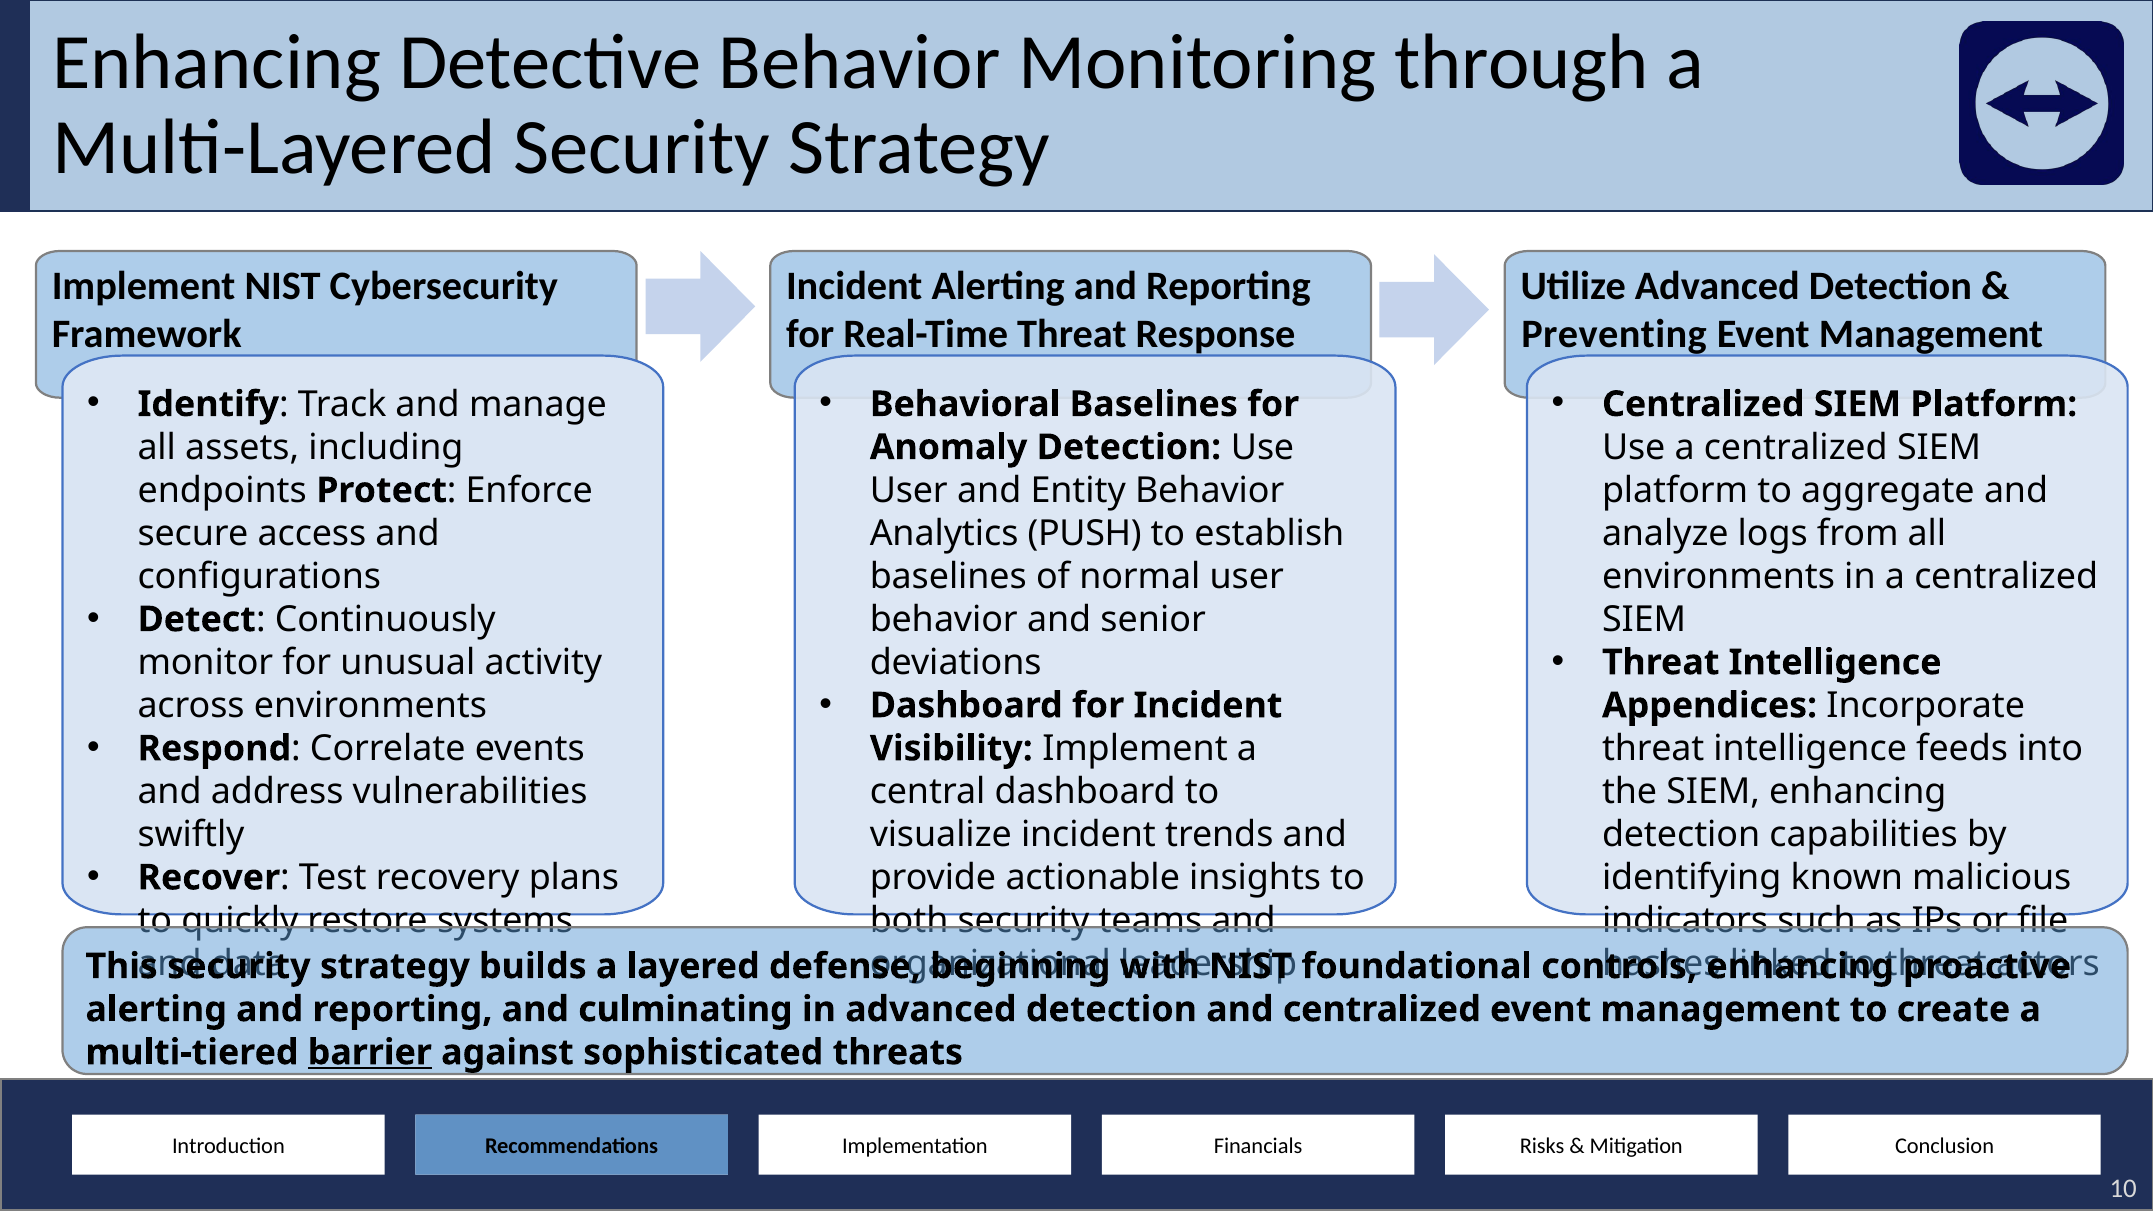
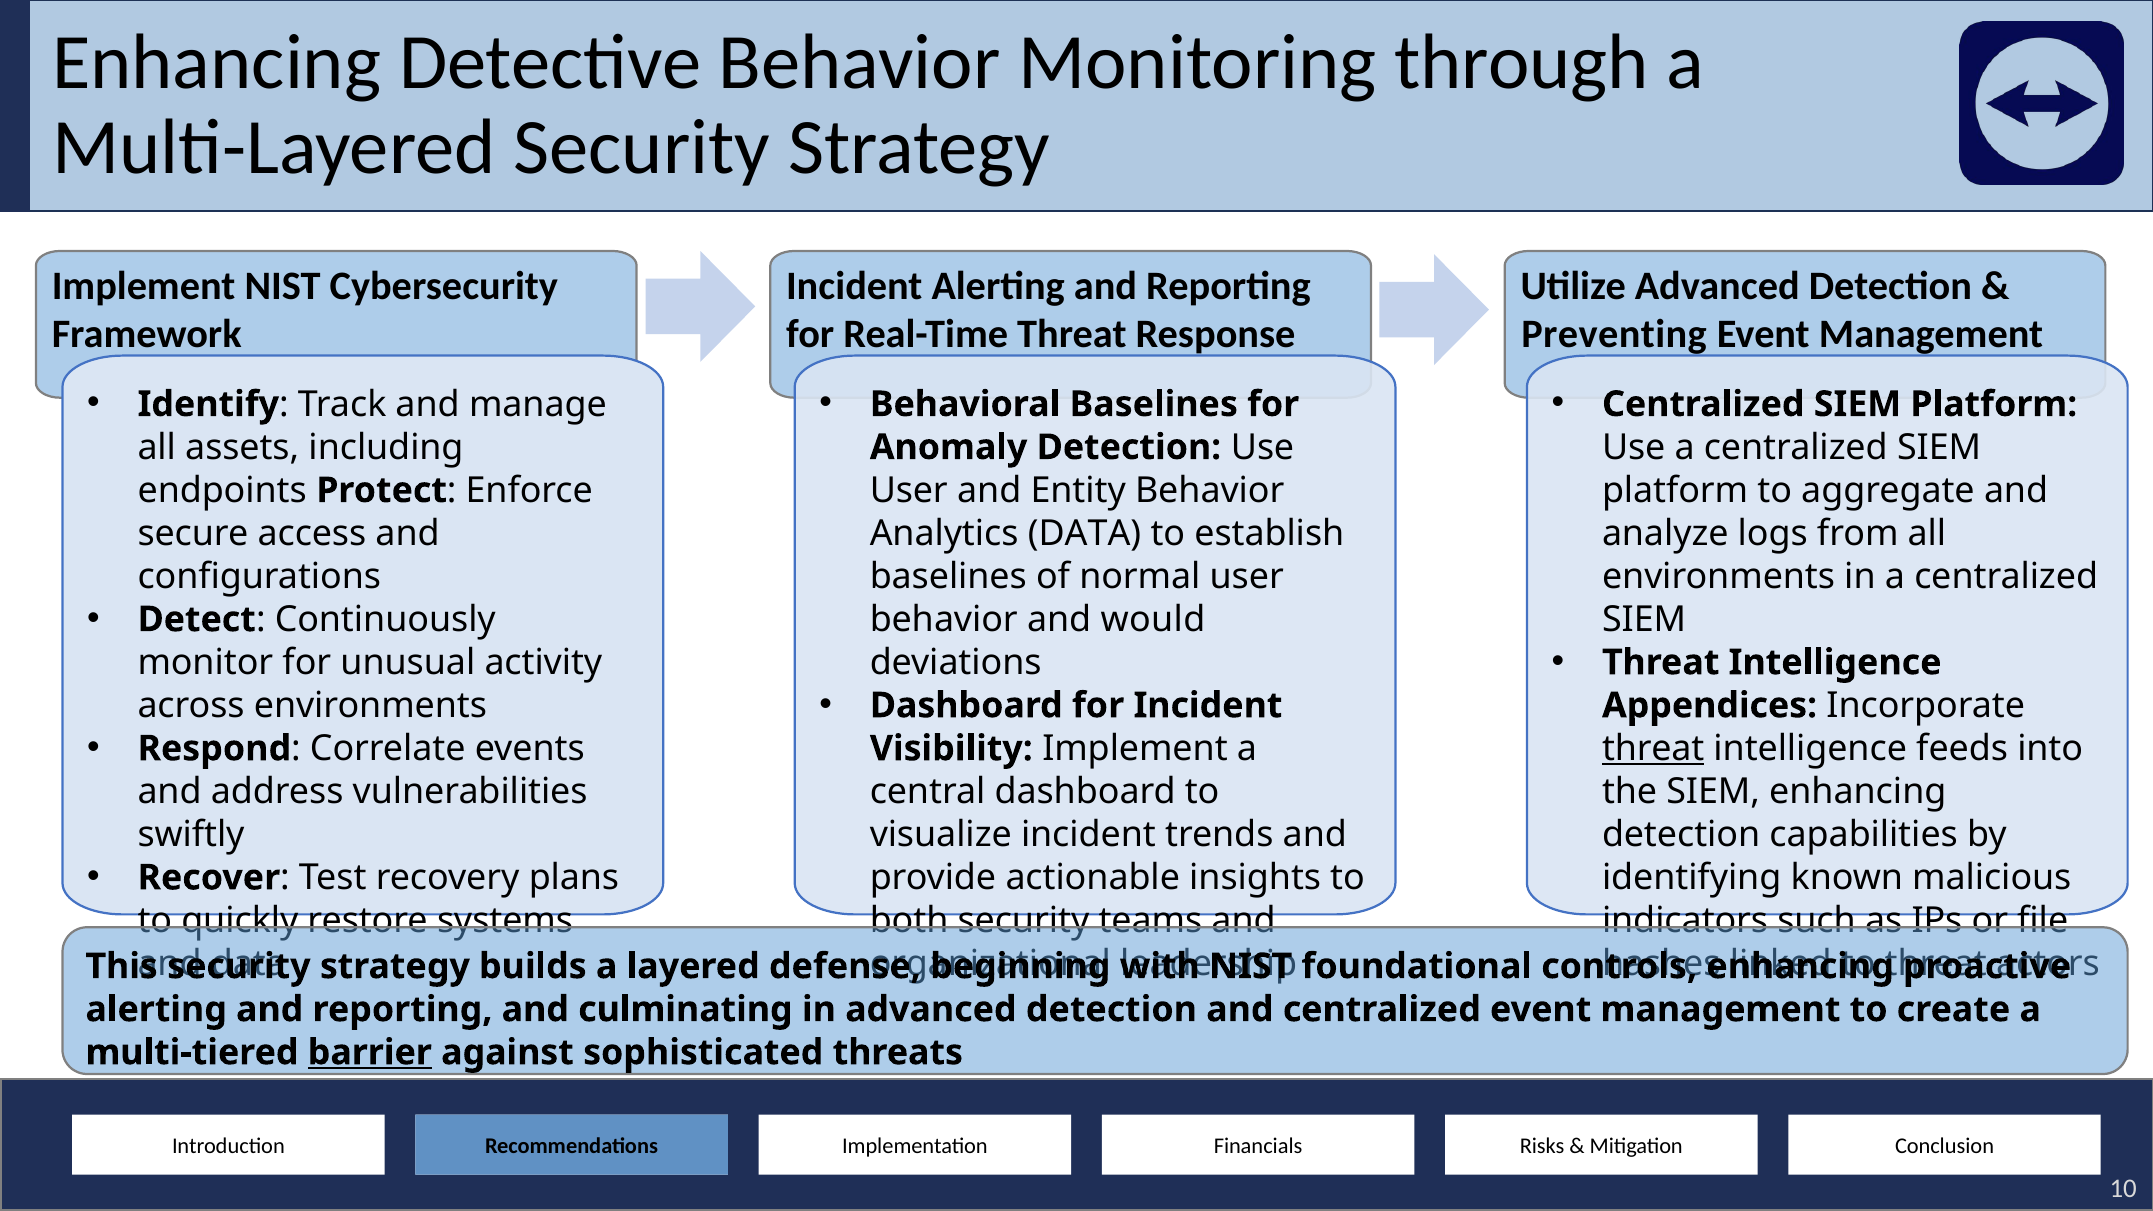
Analytics PUSH: PUSH -> DATA
senior: senior -> would
threat at (1653, 749) underline: none -> present
